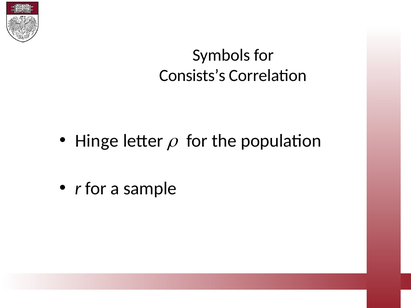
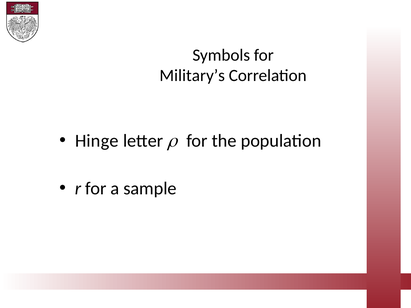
Consists’s: Consists’s -> Military’s
